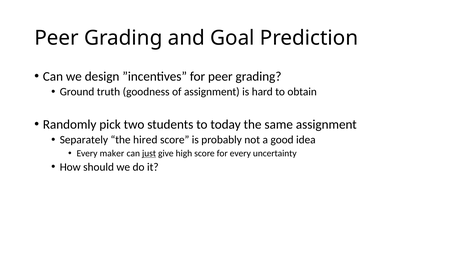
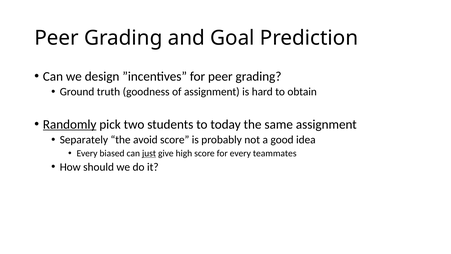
Randomly underline: none -> present
hired: hired -> avoid
maker: maker -> biased
uncertainty: uncertainty -> teammates
